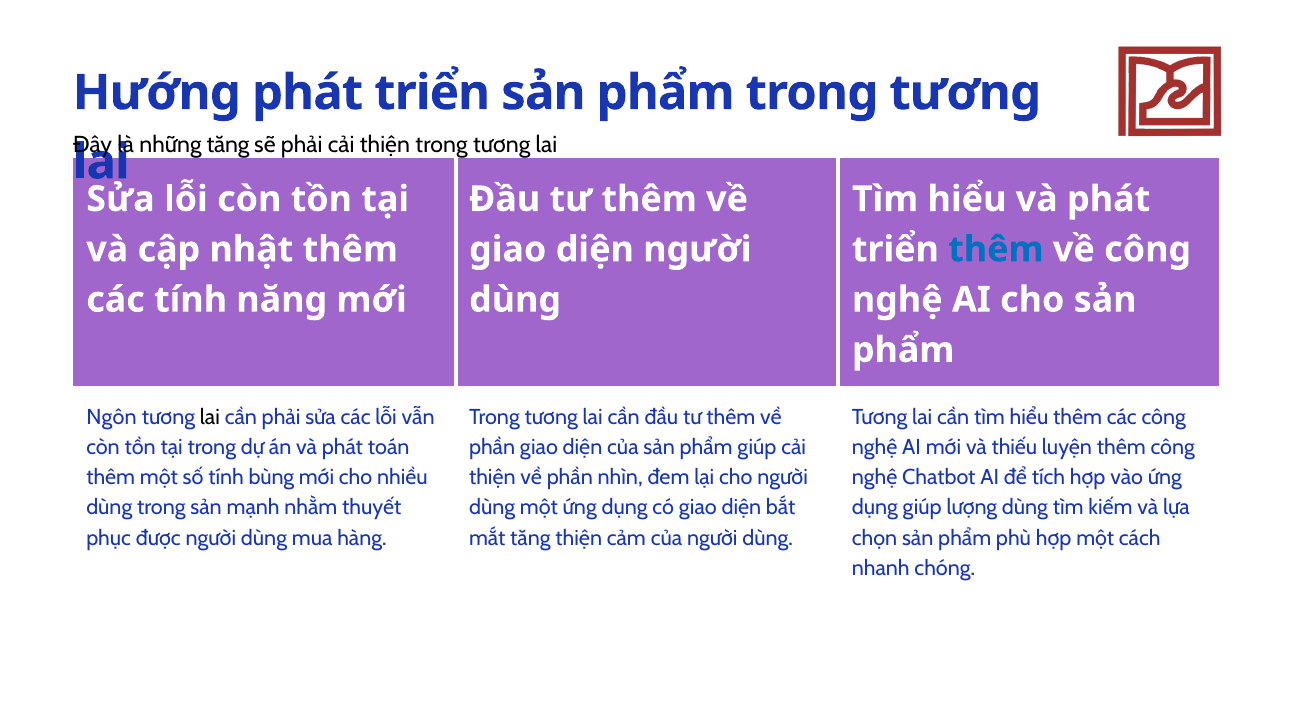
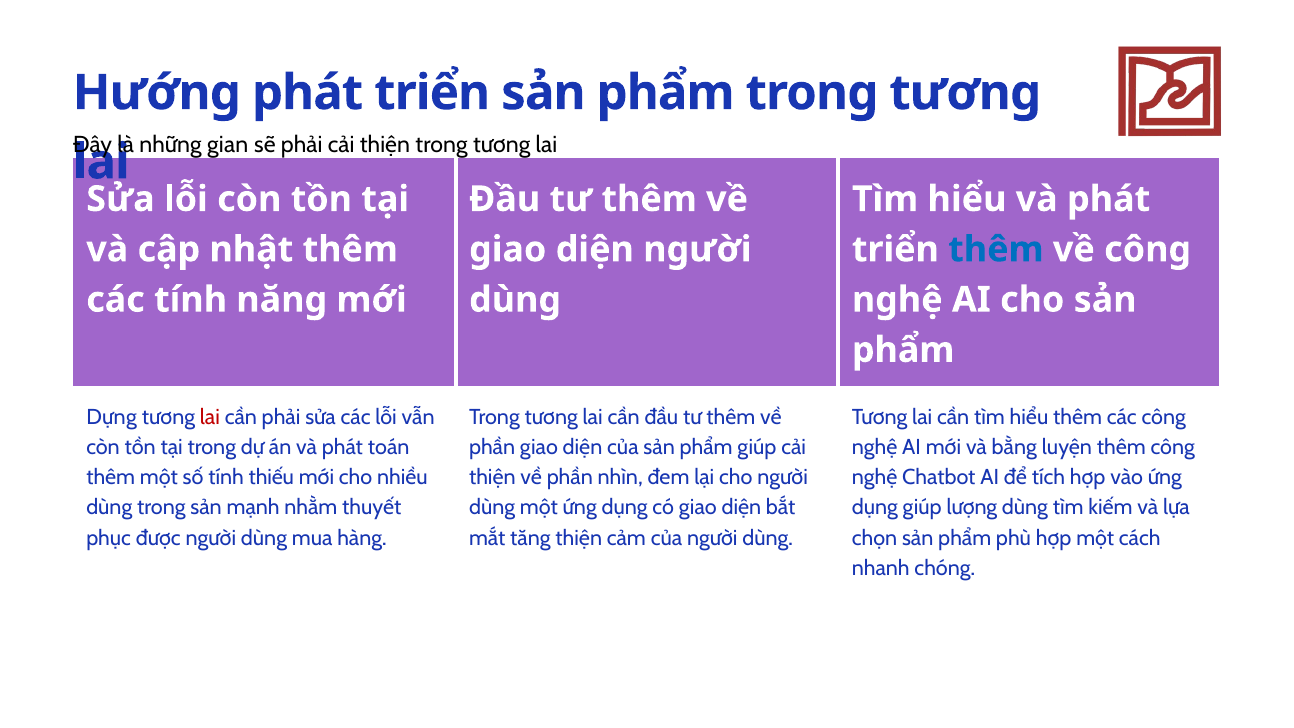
những tăng: tăng -> gian
Ngôn: Ngôn -> Dựng
lai at (210, 417) colour: black -> red
thiếu: thiếu -> bằng
bùng: bùng -> thiếu
